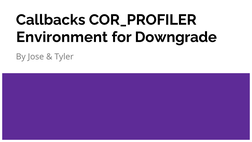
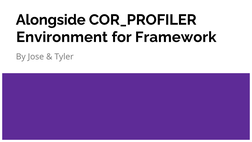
Callbacks: Callbacks -> Alongside
Downgrade: Downgrade -> Framework
